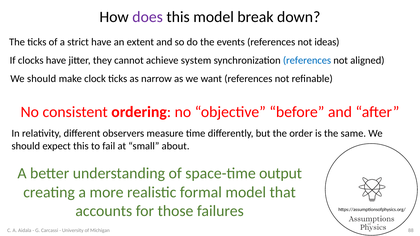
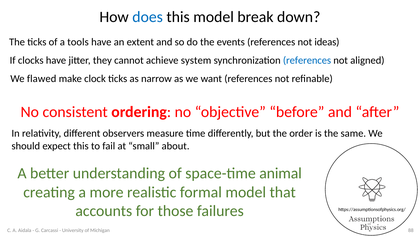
does colour: purple -> blue
strict: strict -> tools
should at (42, 79): should -> flawed
output: output -> animal
